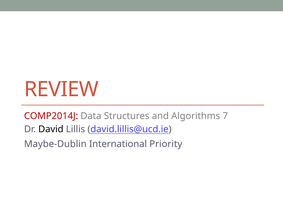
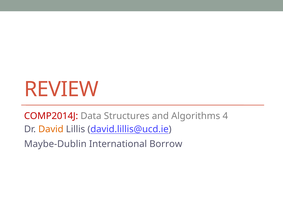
7: 7 -> 4
David colour: black -> orange
Priority: Priority -> Borrow
